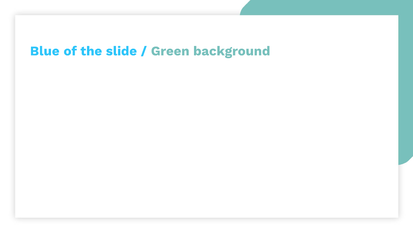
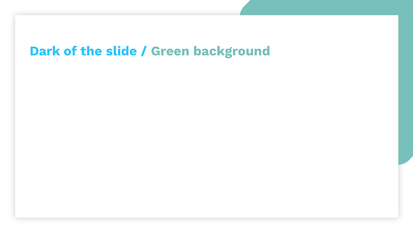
Blue: Blue -> Dark
